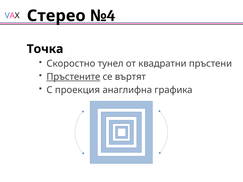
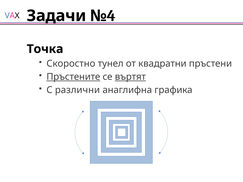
Стерео: Стерео -> Задачи
въртят underline: none -> present
проекция: проекция -> различни
